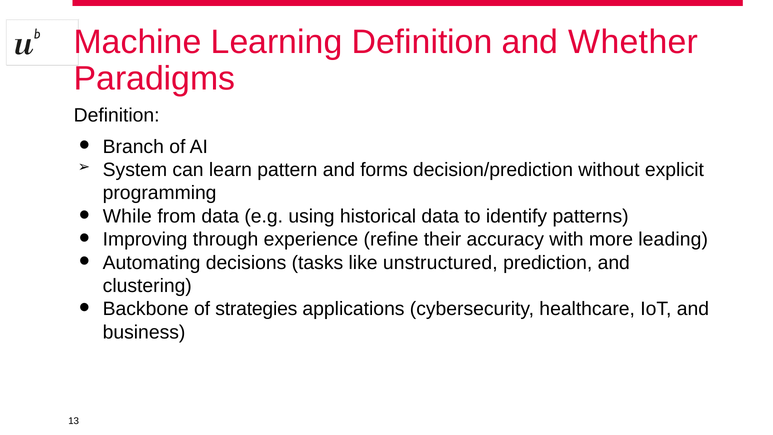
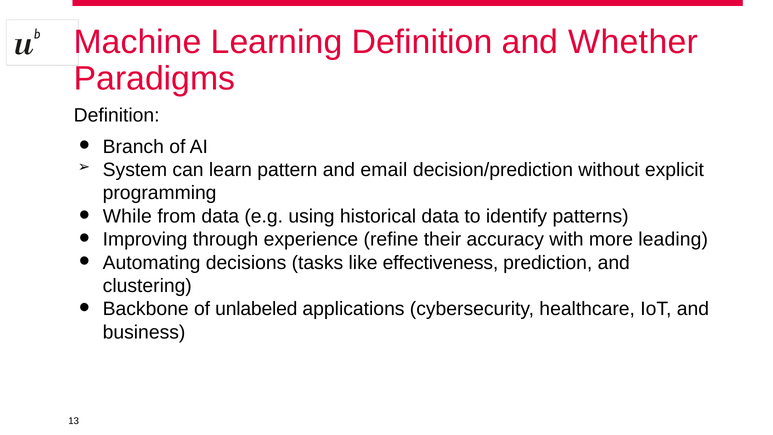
forms: forms -> email
unstructured: unstructured -> effectiveness
strategies: strategies -> unlabeled
